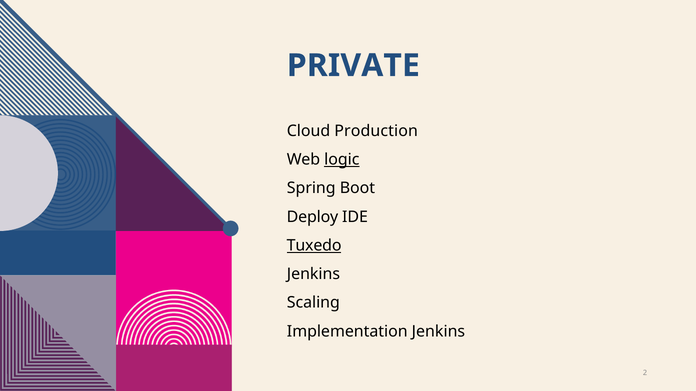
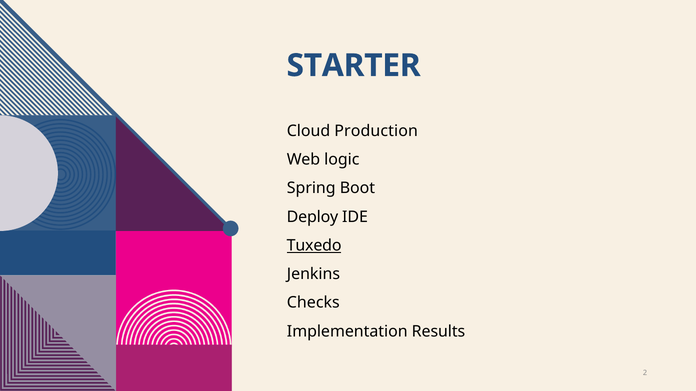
PRIVATE: PRIVATE -> STARTER
logic underline: present -> none
Scaling: Scaling -> Checks
Implementation Jenkins: Jenkins -> Results
